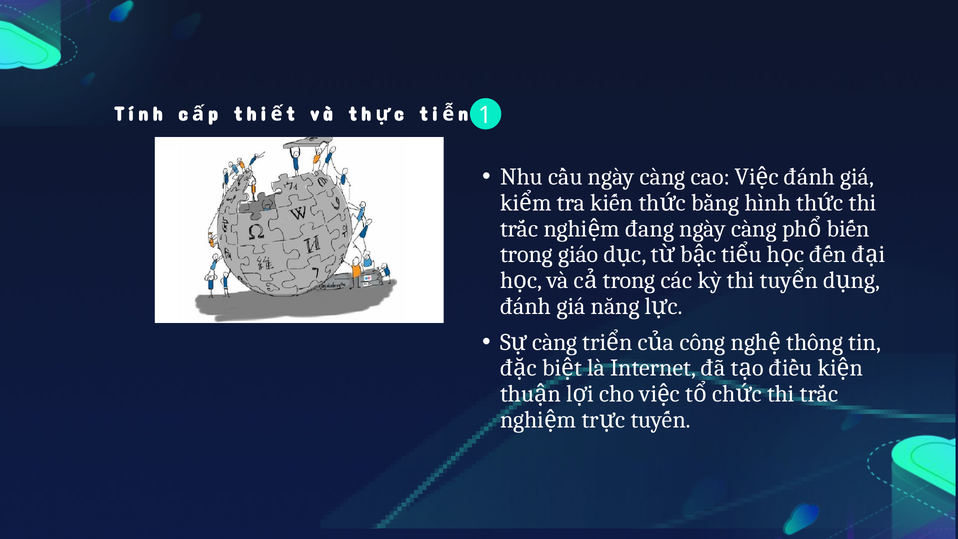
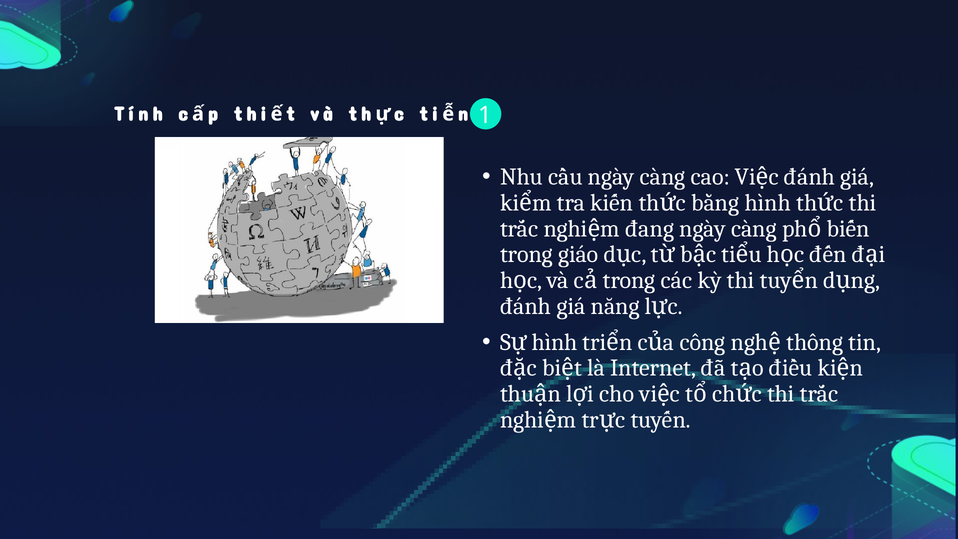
càng at (555, 342): càng -> hình
